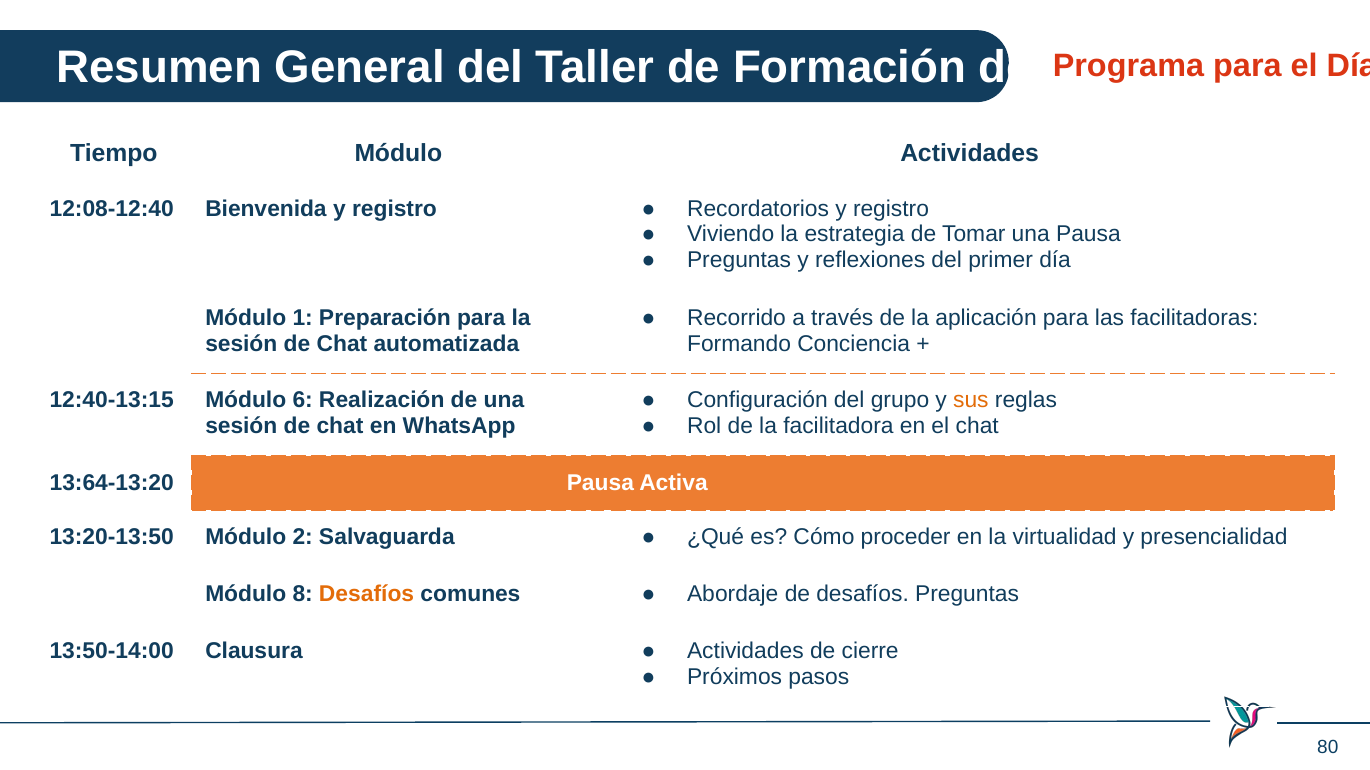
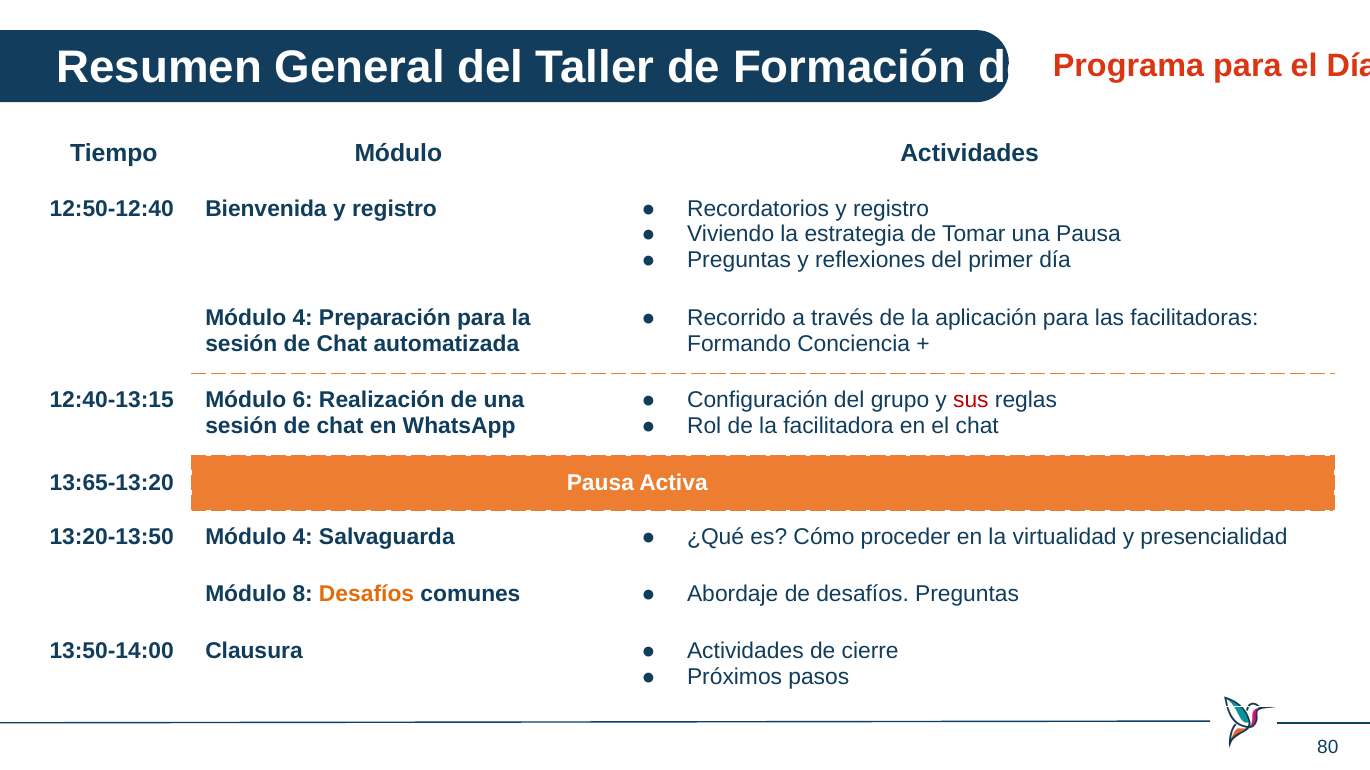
12:08-12:40: 12:08-12:40 -> 12:50-12:40
1 at (303, 319): 1 -> 4
sus colour: orange -> red
13:64-13:20: 13:64-13:20 -> 13:65-13:20
13:20-13:50 Módulo 2: 2 -> 4
